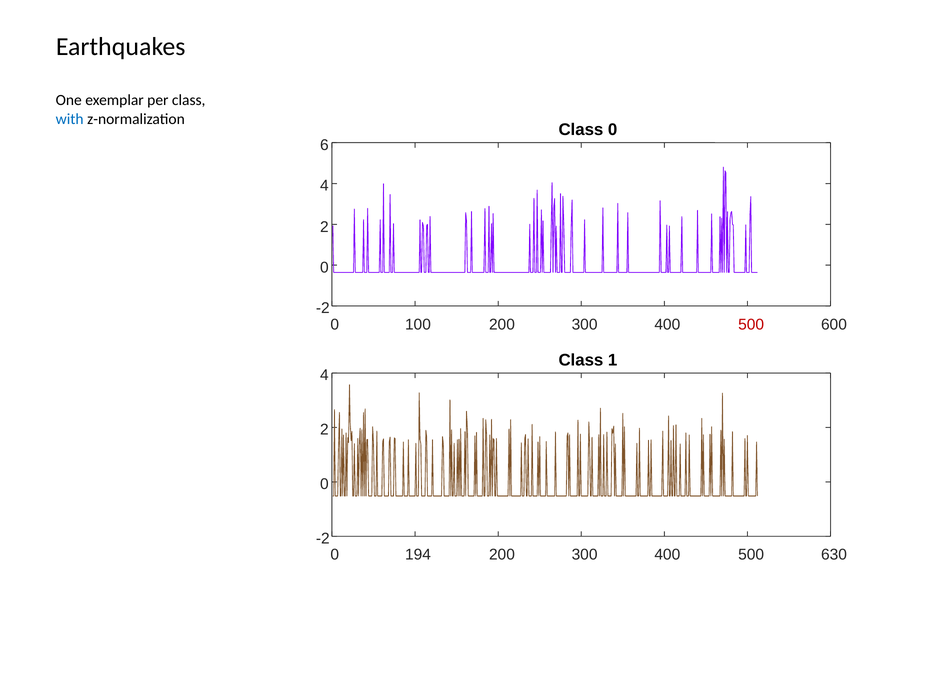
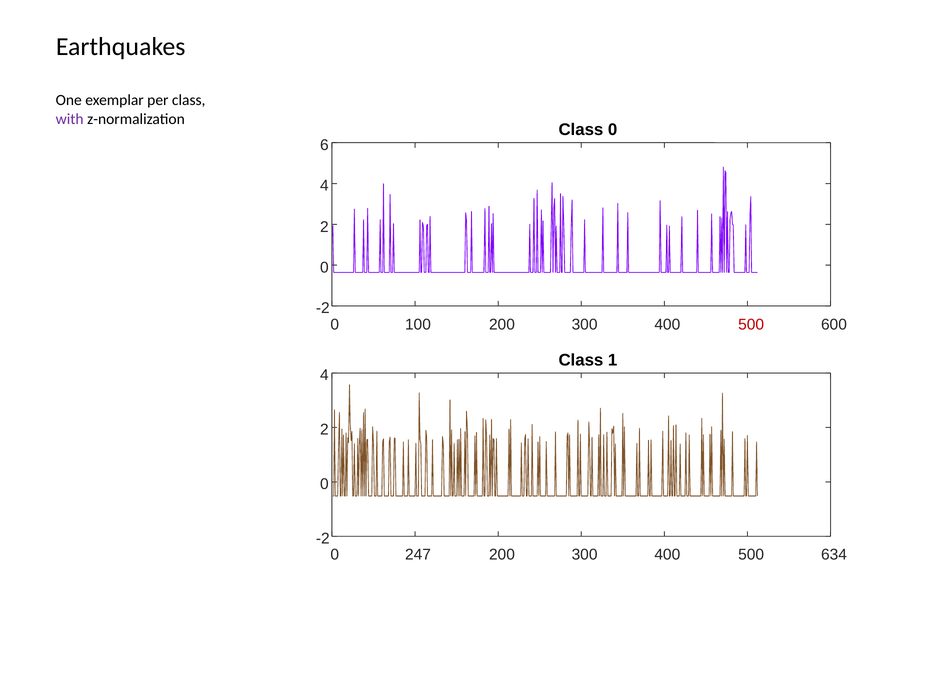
with colour: blue -> purple
194: 194 -> 247
630: 630 -> 634
